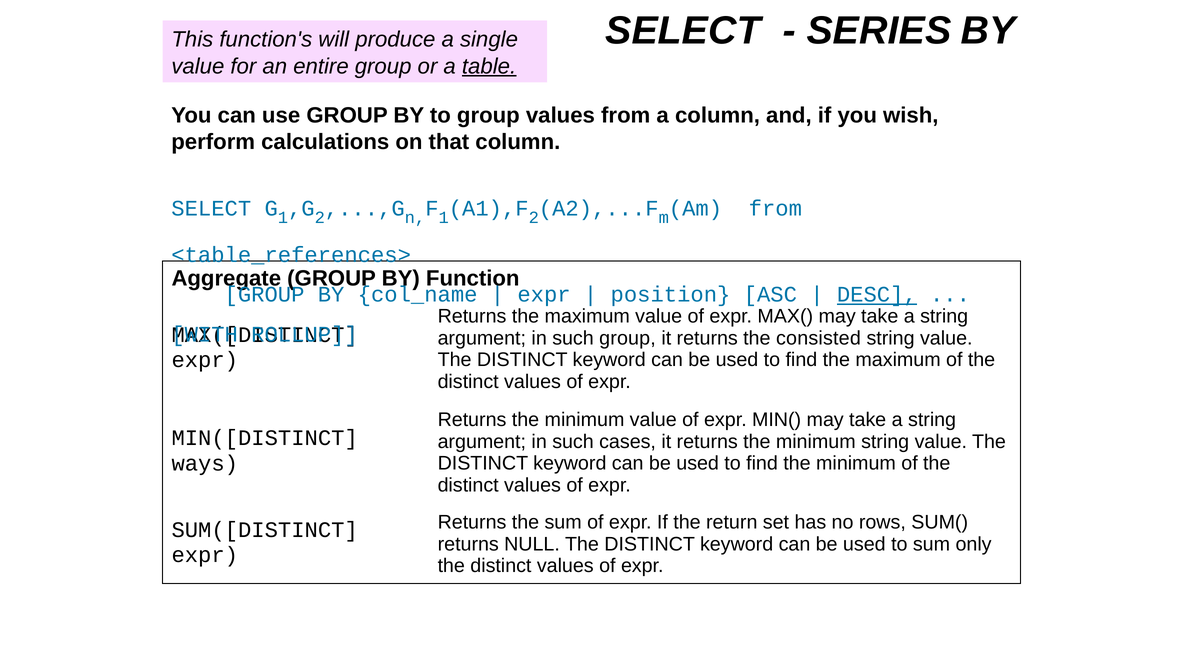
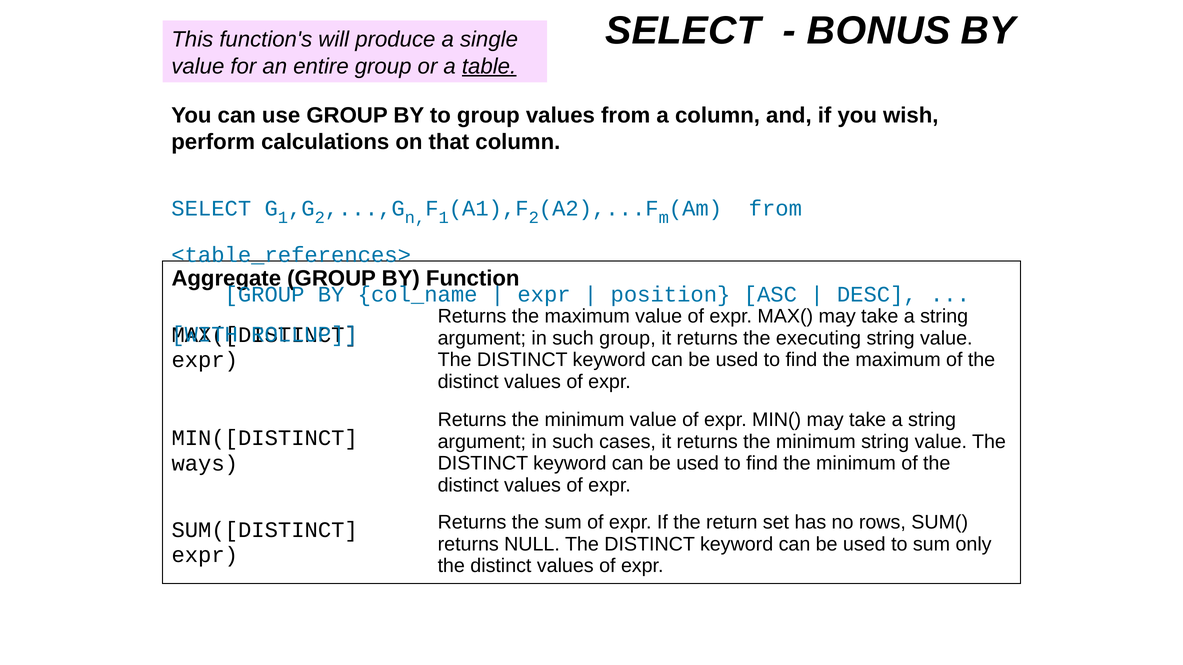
SERIES: SERIES -> BONUS
DESC underline: present -> none
consisted: consisted -> executing
